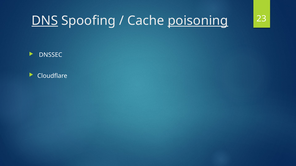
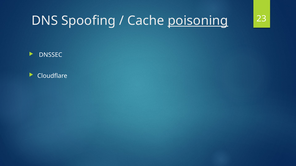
DNS underline: present -> none
